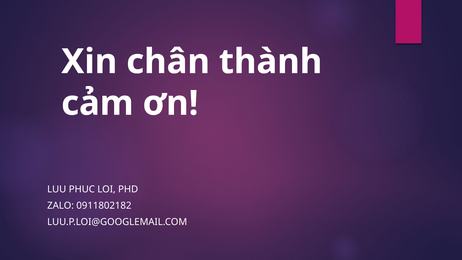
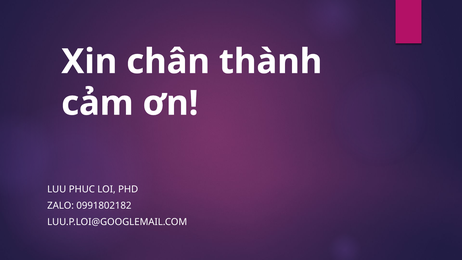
0911802182: 0911802182 -> 0991802182
